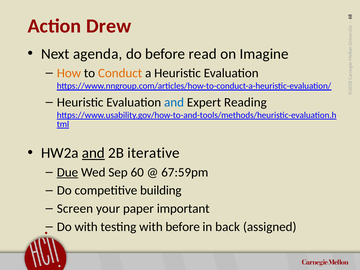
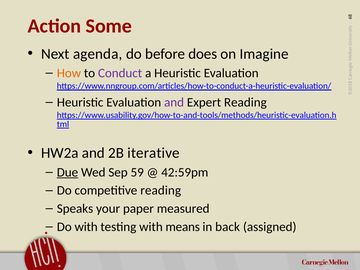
Drew: Drew -> Some
read: read -> does
Conduct colour: orange -> purple
and at (174, 102) colour: blue -> purple
and at (93, 153) underline: present -> none
60: 60 -> 59
67:59pm: 67:59pm -> 42:59pm
competitive building: building -> reading
Screen: Screen -> Speaks
important: important -> measured
with before: before -> means
